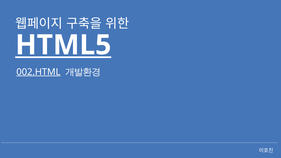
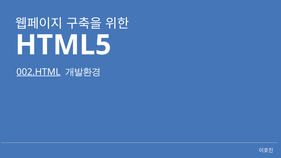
HTML5 underline: present -> none
